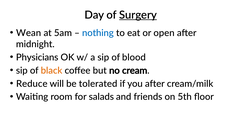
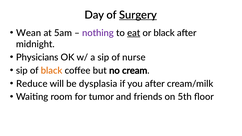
nothing colour: blue -> purple
eat underline: none -> present
or open: open -> black
blood: blood -> nurse
tolerated: tolerated -> dysplasia
salads: salads -> tumor
